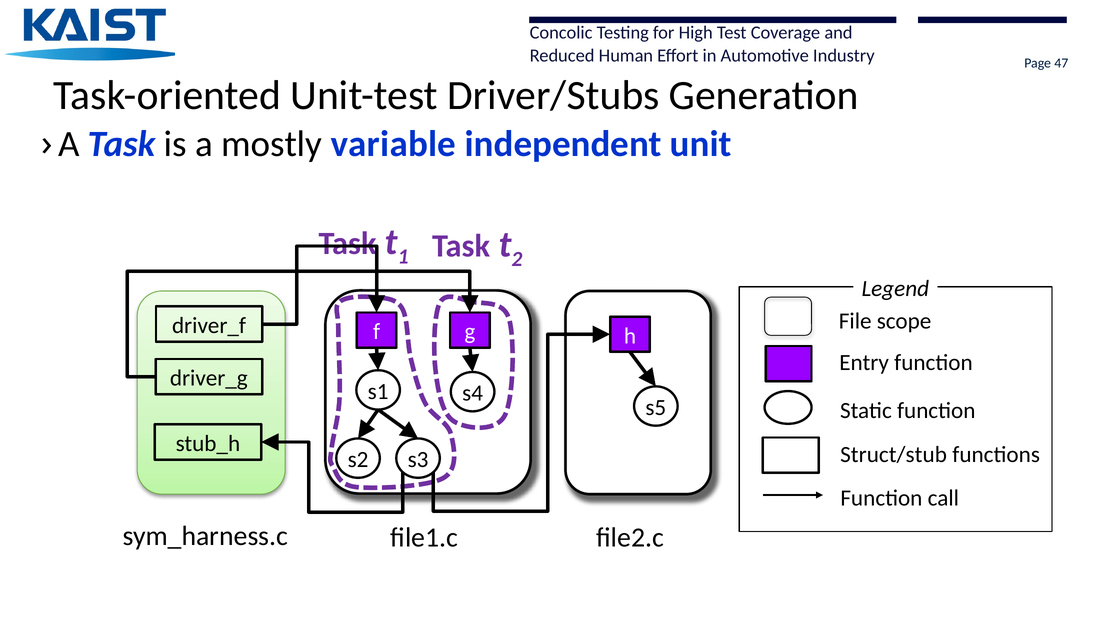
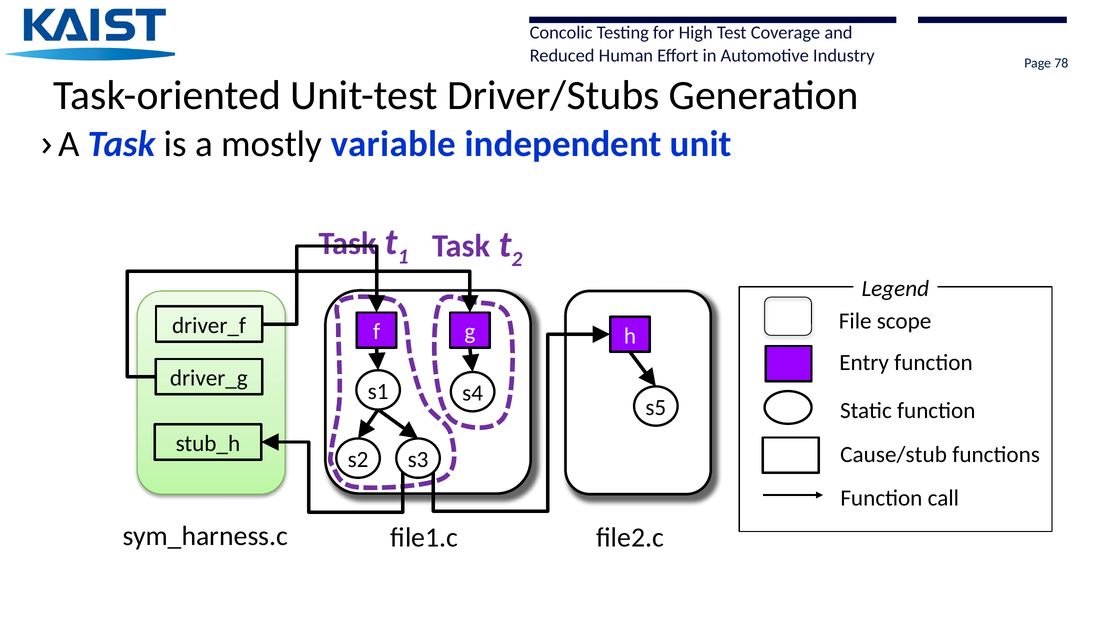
47: 47 -> 78
Struct/stub: Struct/stub -> Cause/stub
